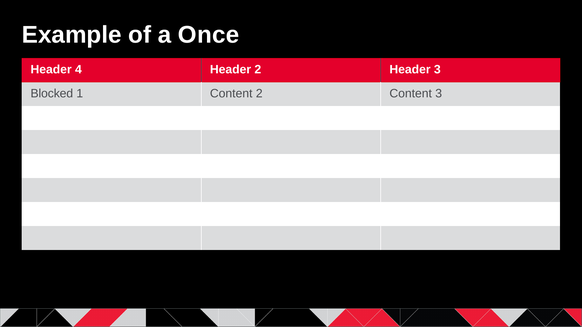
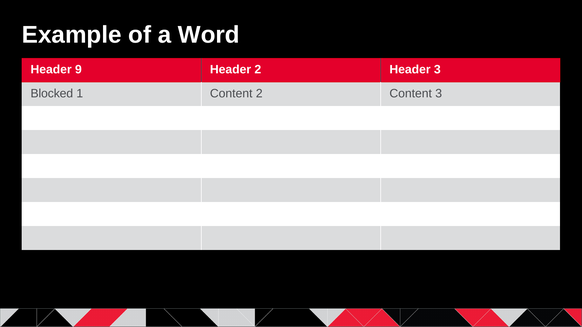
Once: Once -> Word
4: 4 -> 9
